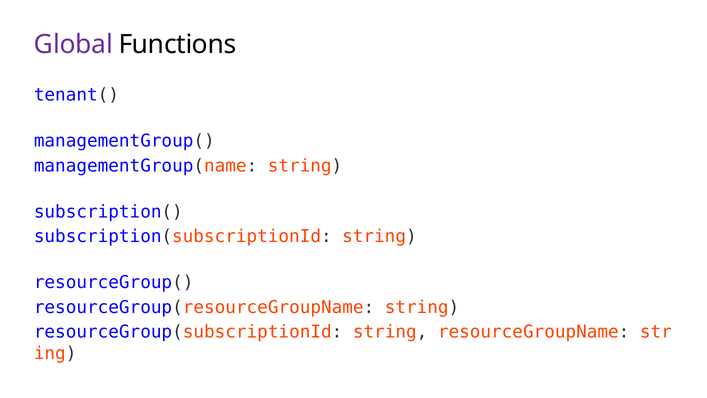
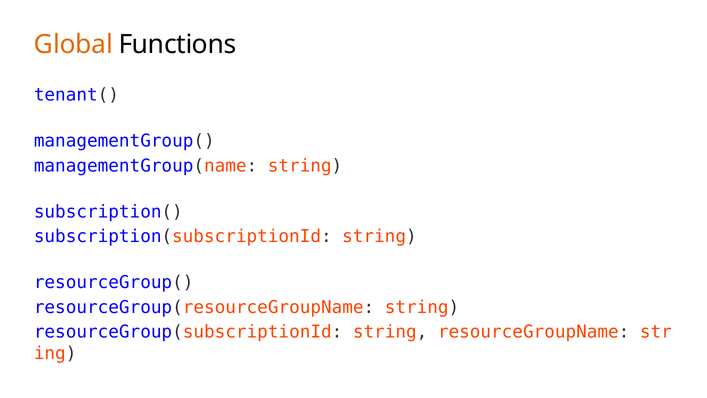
Global colour: purple -> orange
